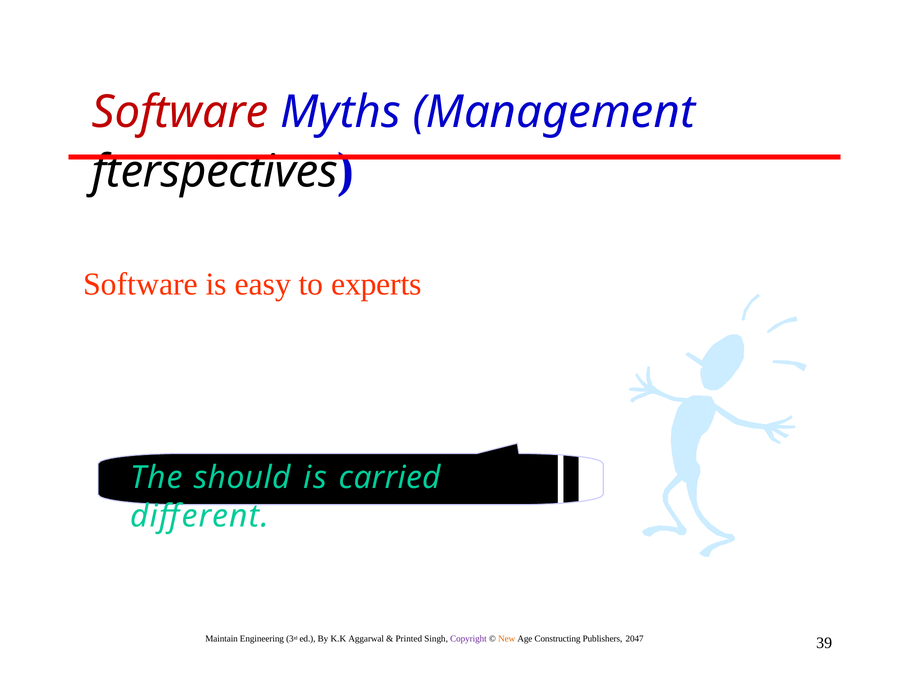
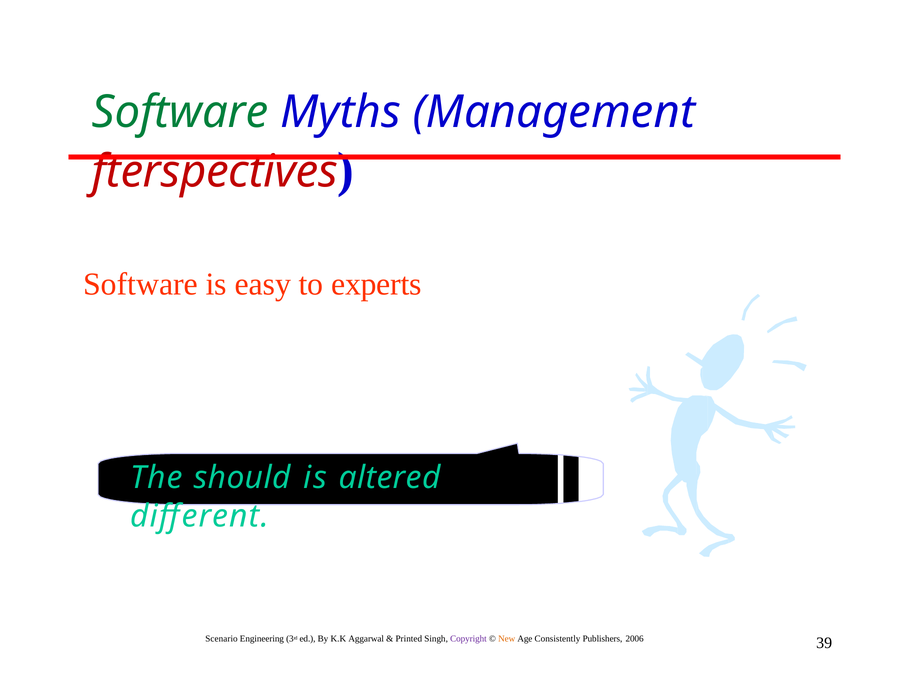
Software at (180, 112) colour: red -> green
fterspectives colour: black -> red
carried: carried -> altered
Maintain: Maintain -> Scenario
Constructing: Constructing -> Consistently
2047: 2047 -> 2006
